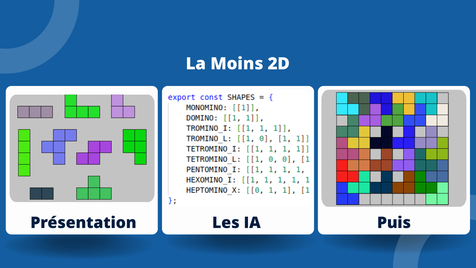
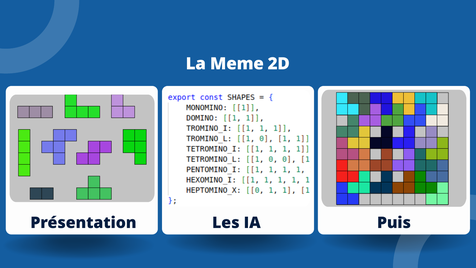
Moins: Moins -> Meme
